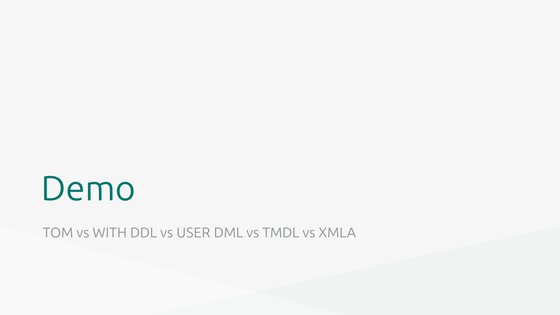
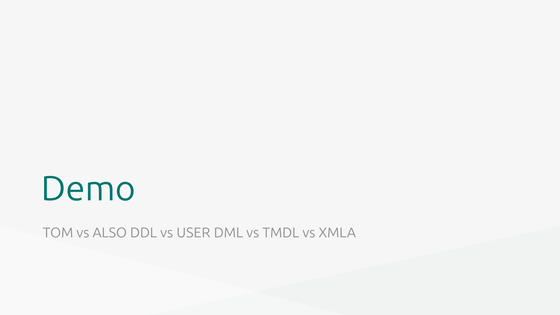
WITH: WITH -> ALSO
